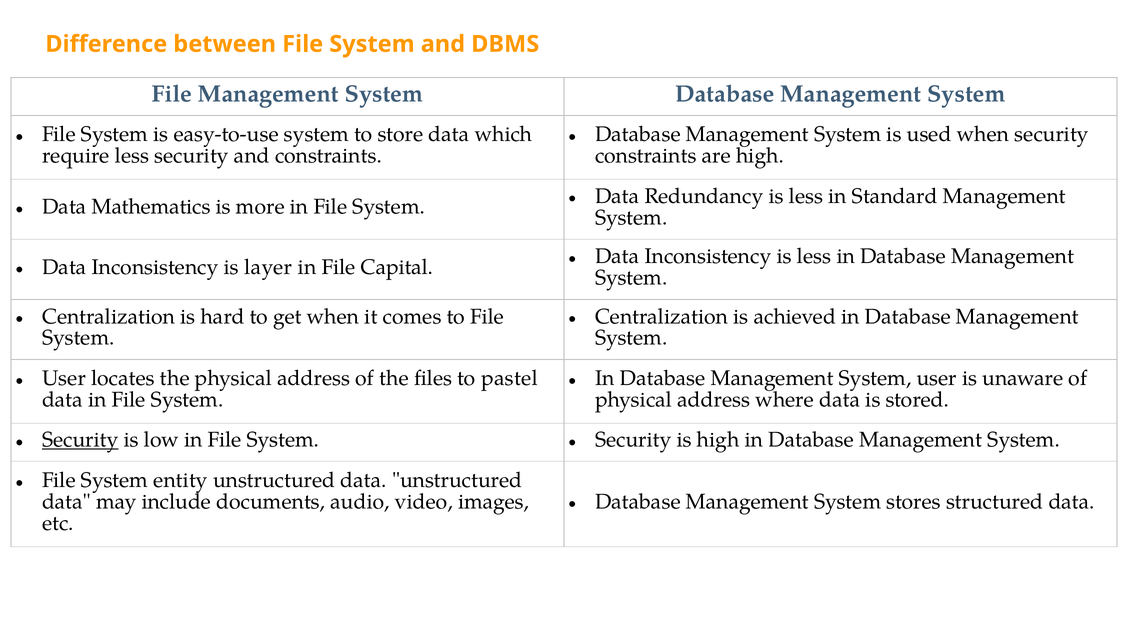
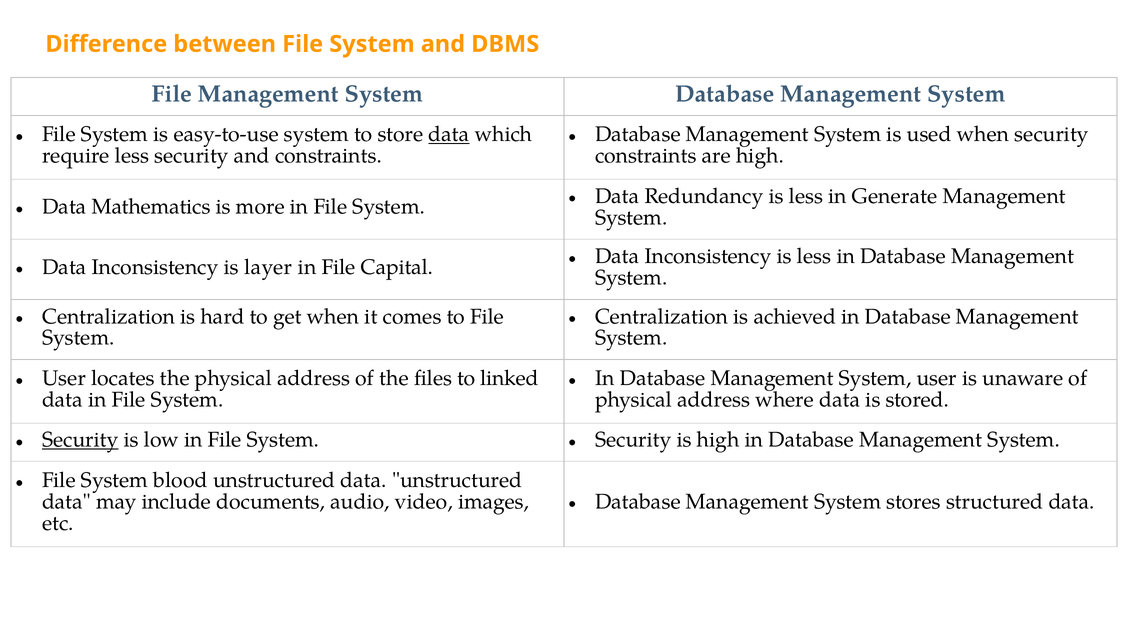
data at (449, 134) underline: none -> present
Standard: Standard -> Generate
pastel: pastel -> linked
entity: entity -> blood
